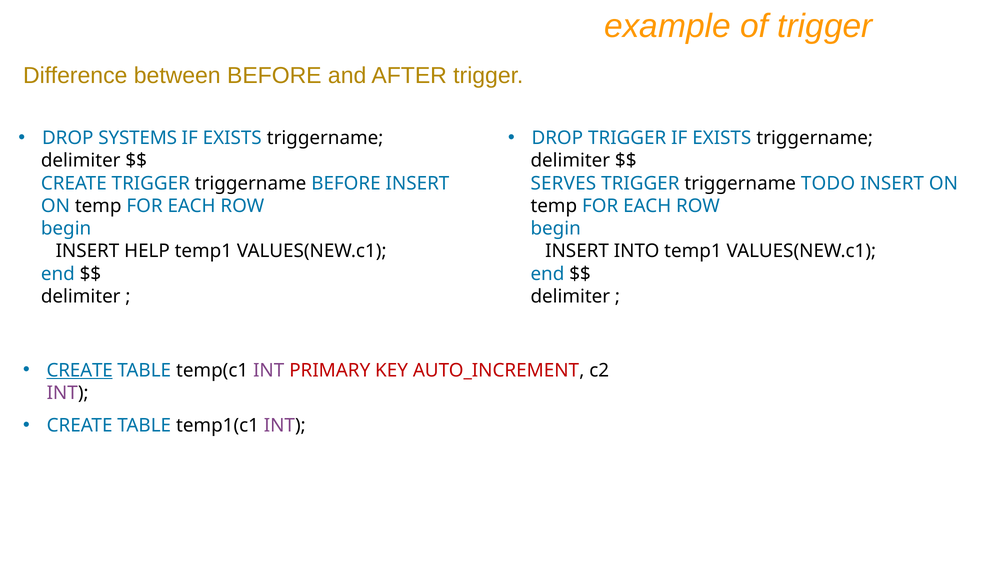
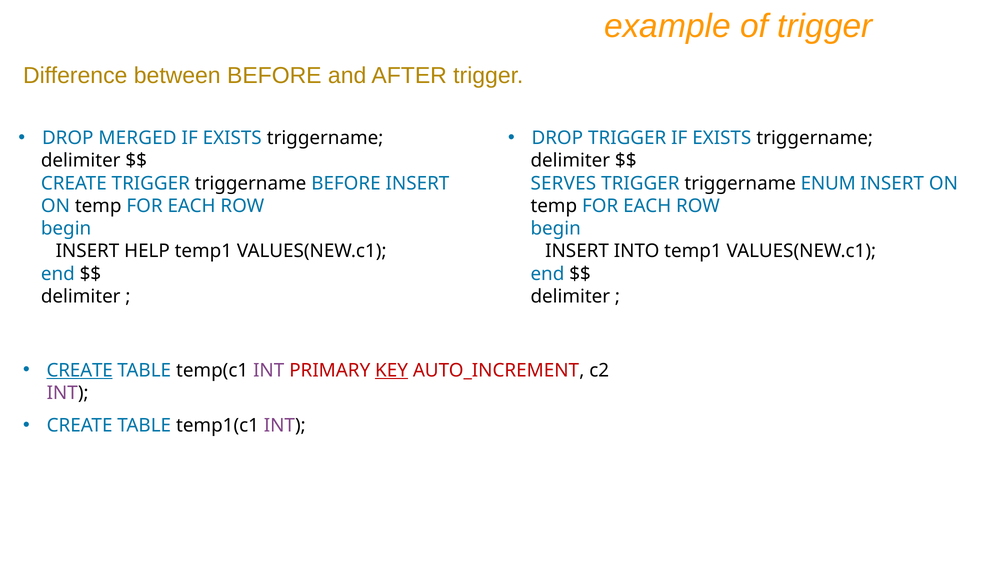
SYSTEMS: SYSTEMS -> MERGED
TODO: TODO -> ENUM
KEY underline: none -> present
